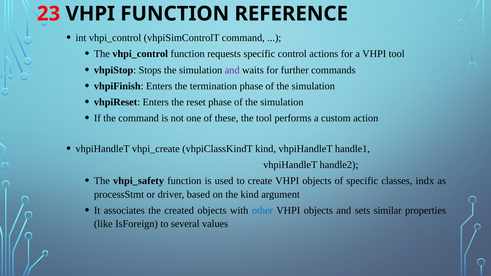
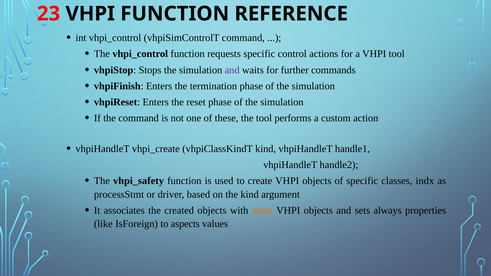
other colour: blue -> orange
similar: similar -> always
several: several -> aspects
